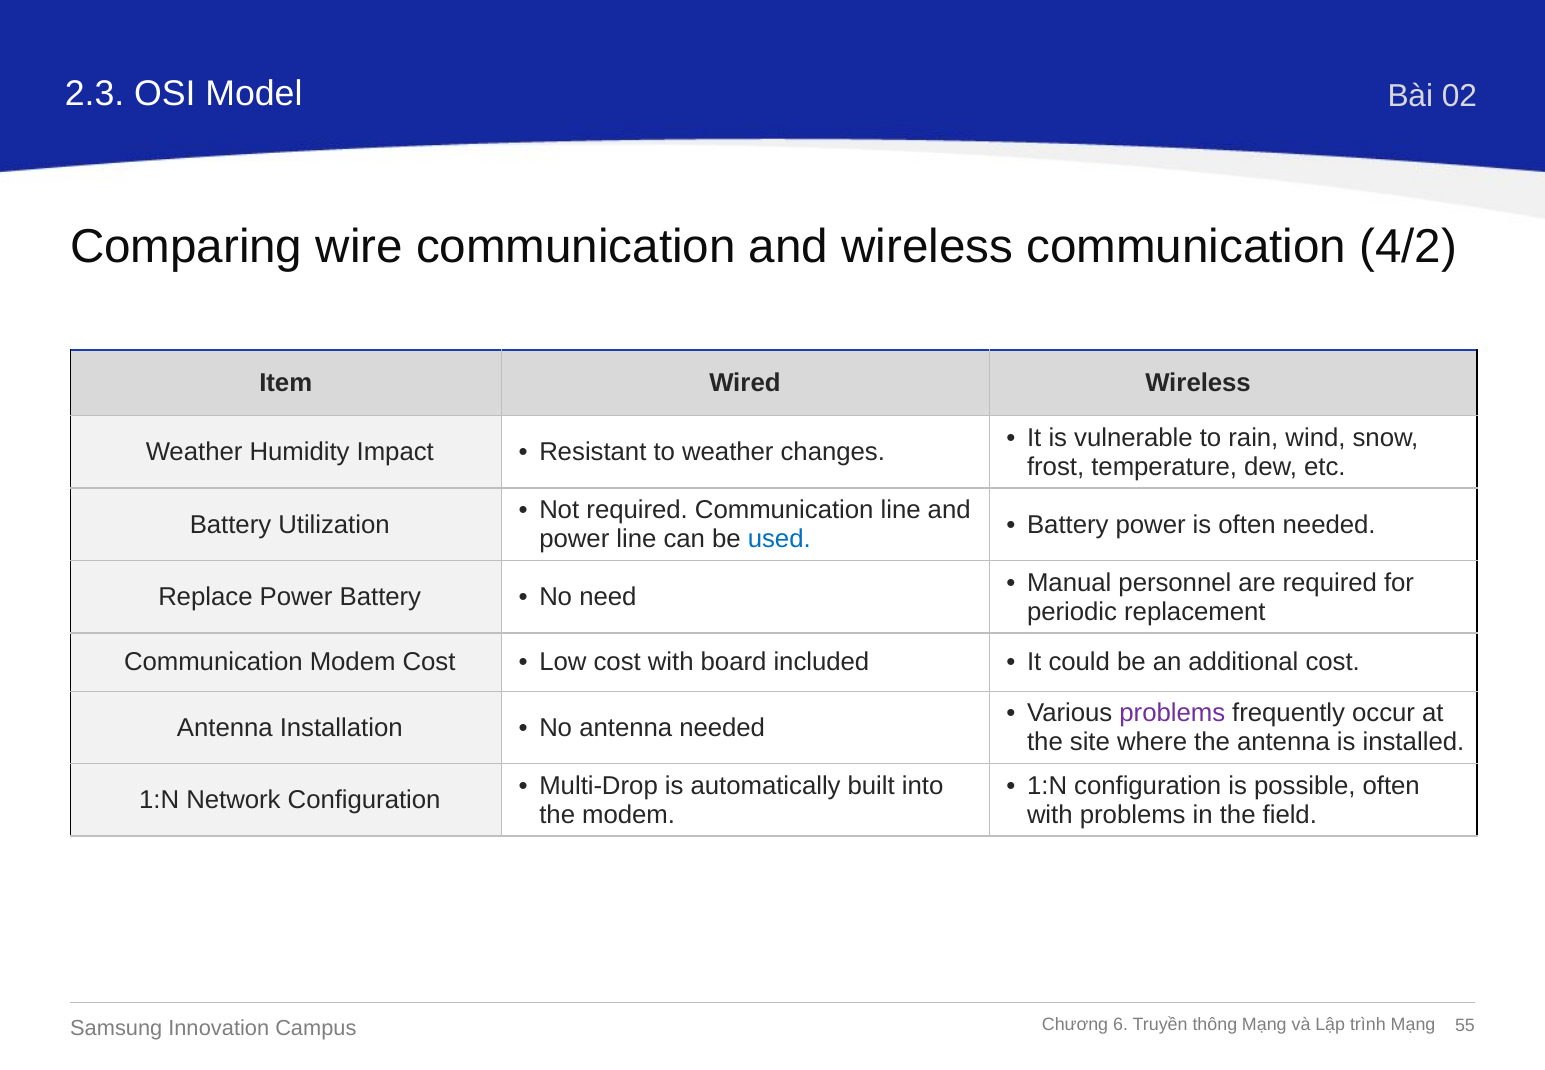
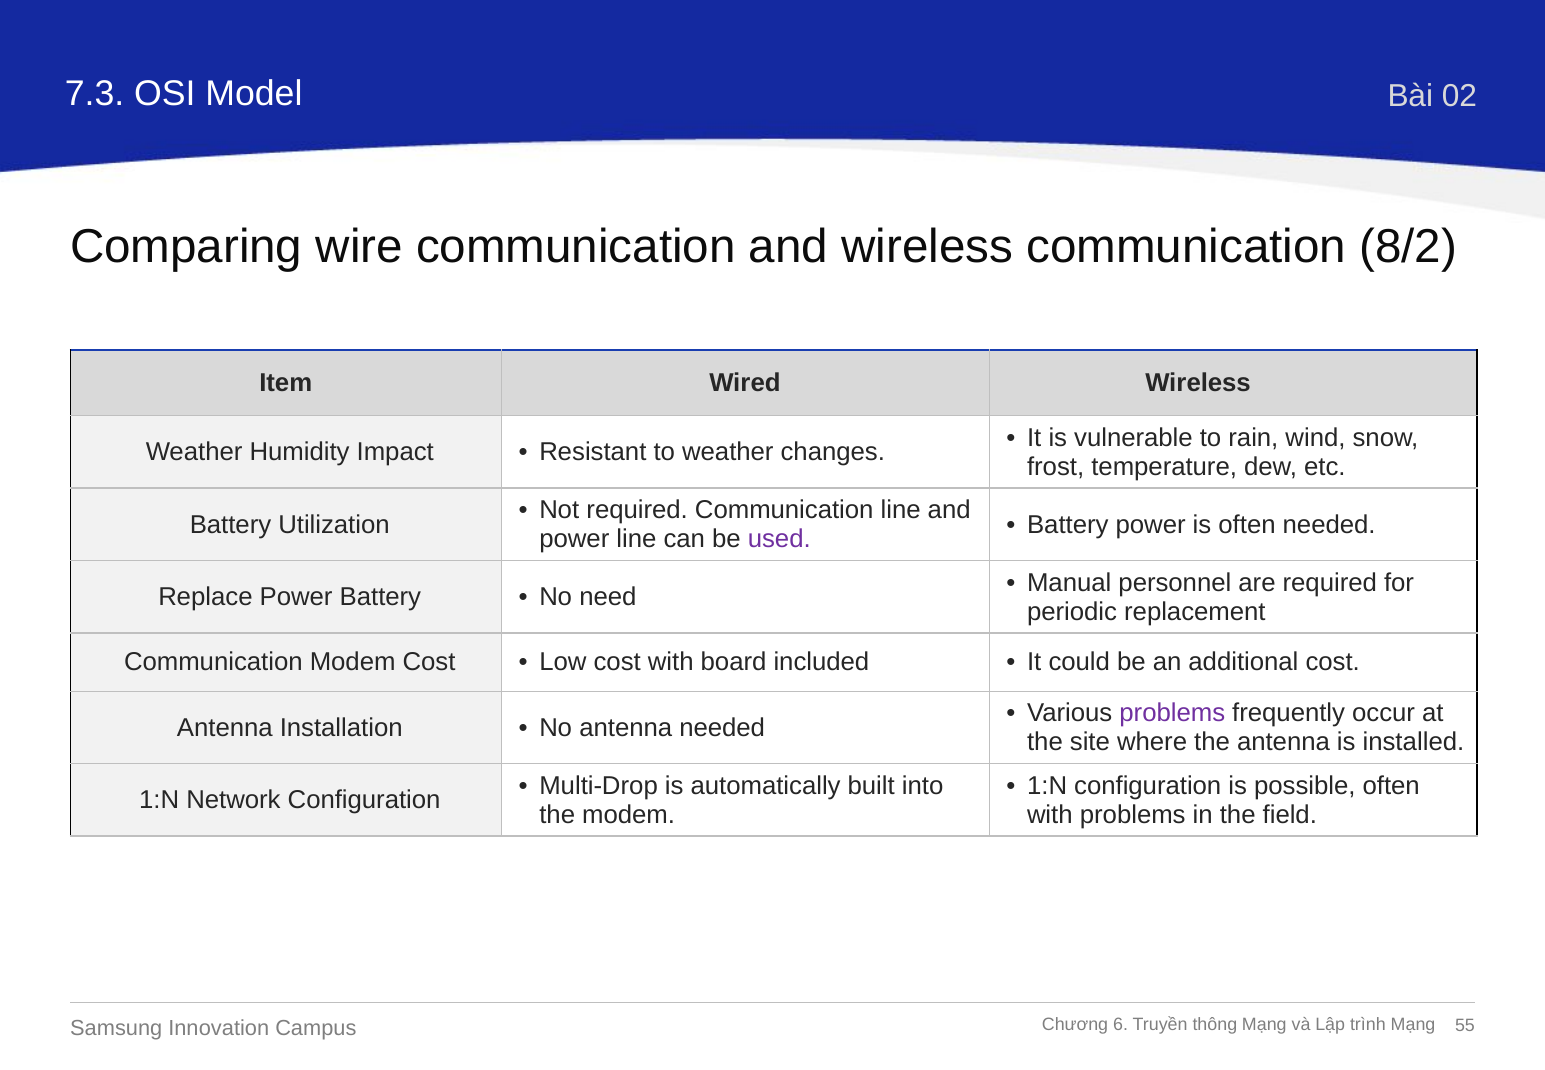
2.3: 2.3 -> 7.3
4/2: 4/2 -> 8/2
used colour: blue -> purple
